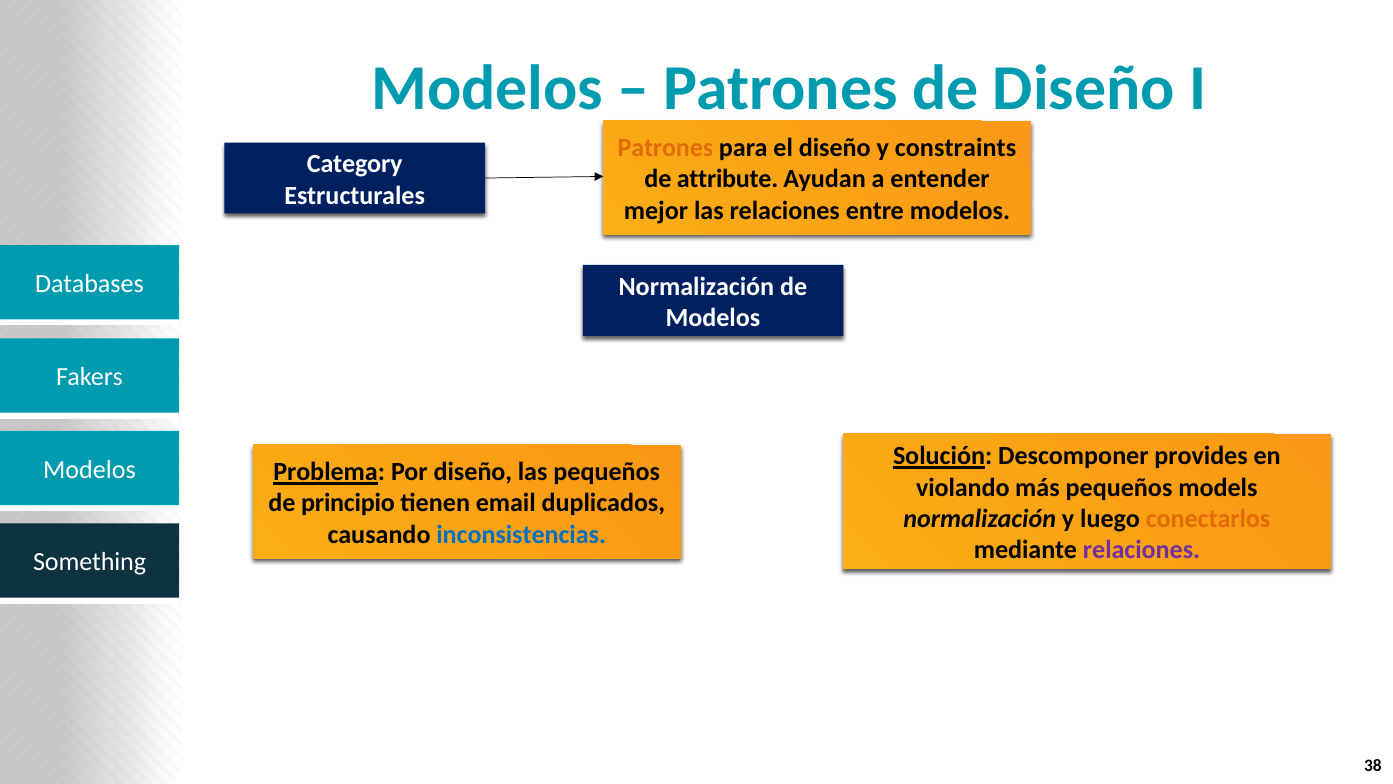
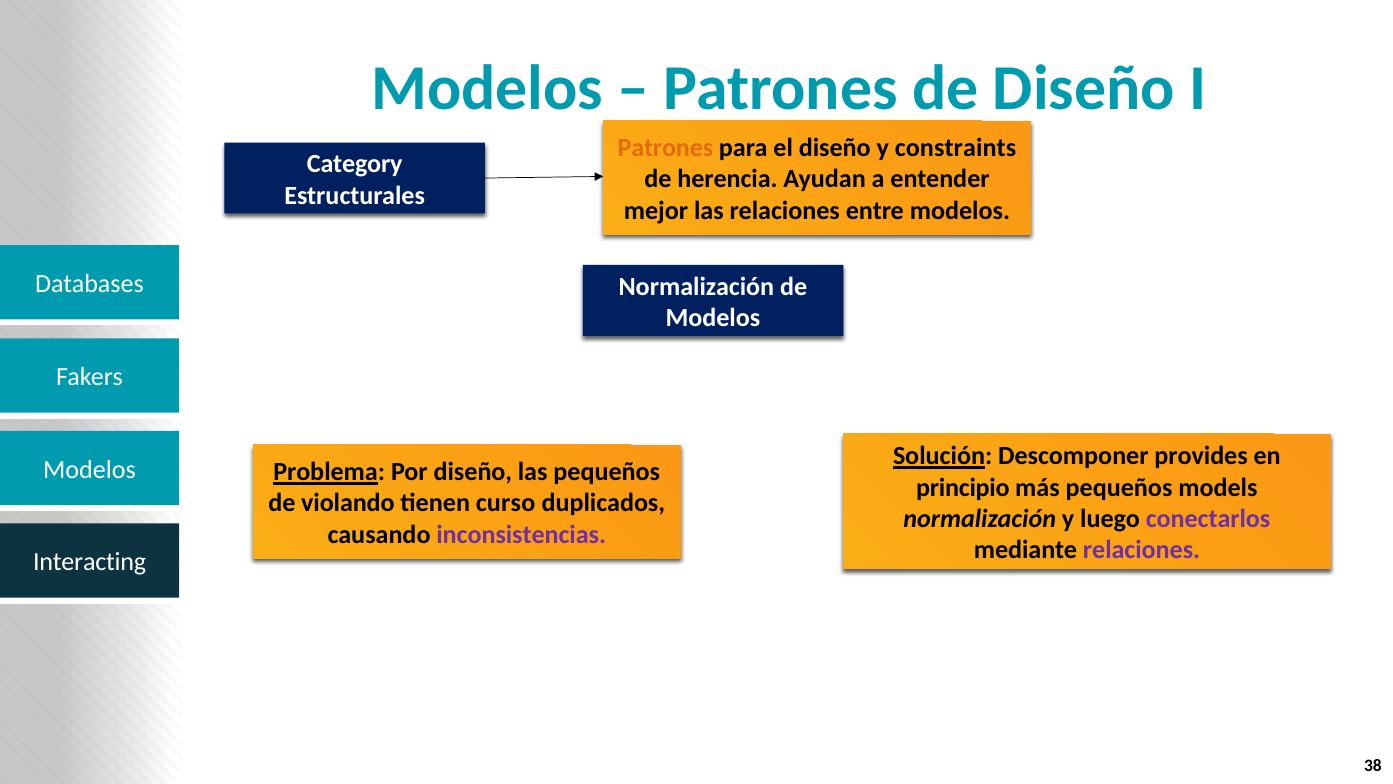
attribute: attribute -> herencia
violando: violando -> principio
principio: principio -> violando
email: email -> curso
conectarlos colour: orange -> purple
inconsistencias colour: blue -> purple
Something: Something -> Interacting
